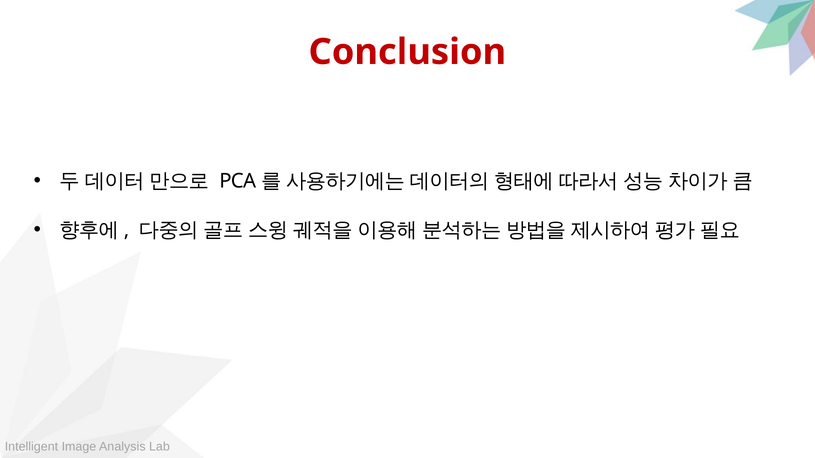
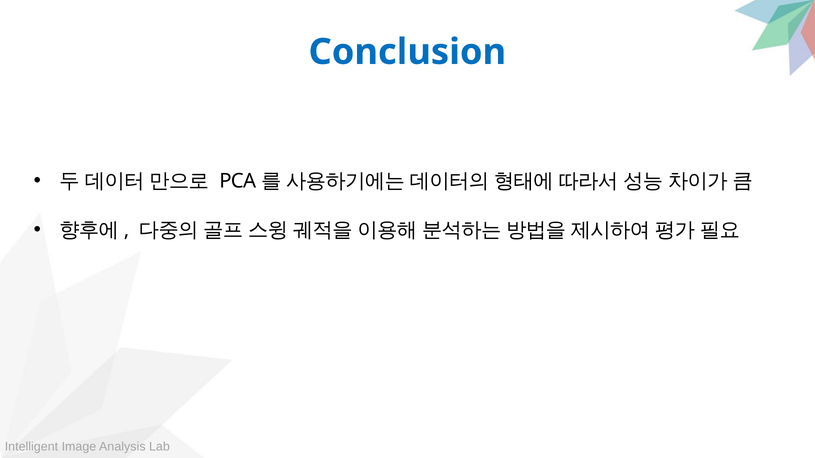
Conclusion colour: red -> blue
